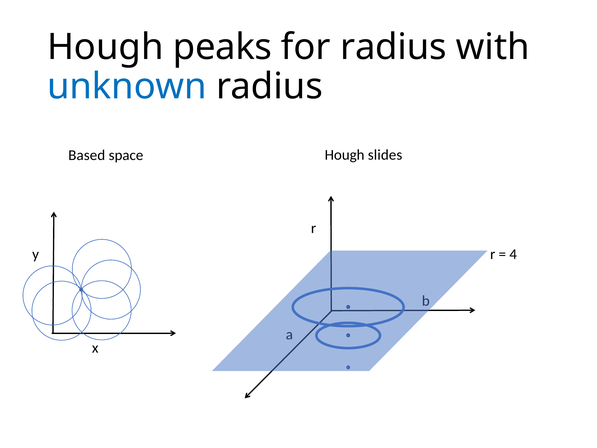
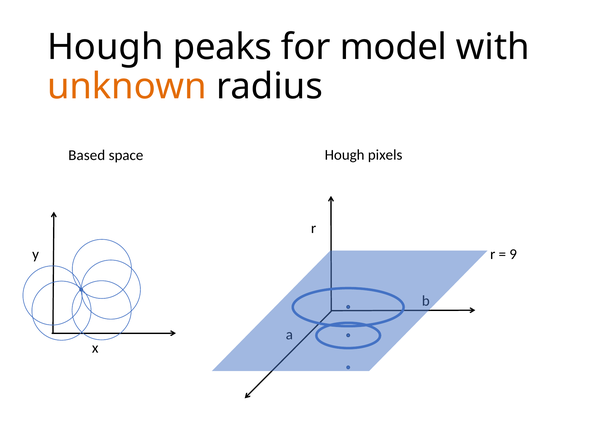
for radius: radius -> model
unknown colour: blue -> orange
slides: slides -> pixels
4: 4 -> 9
